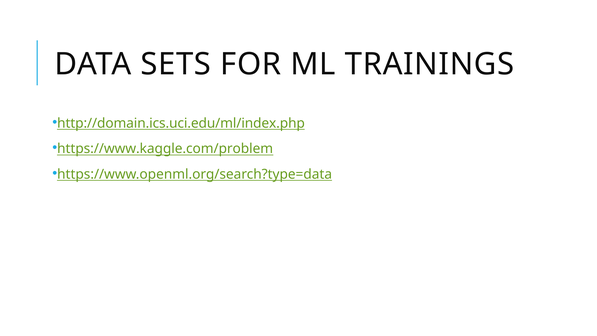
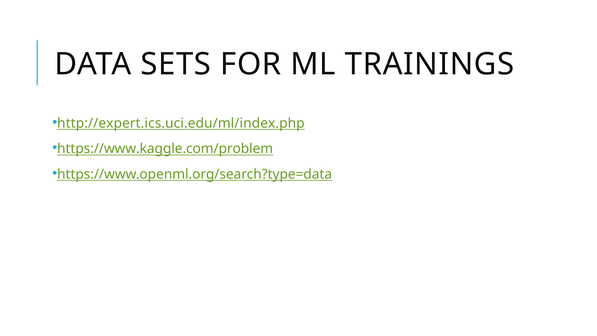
http://domain.ics.uci.edu/ml/index.php: http://domain.ics.uci.edu/ml/index.php -> http://expert.ics.uci.edu/ml/index.php
